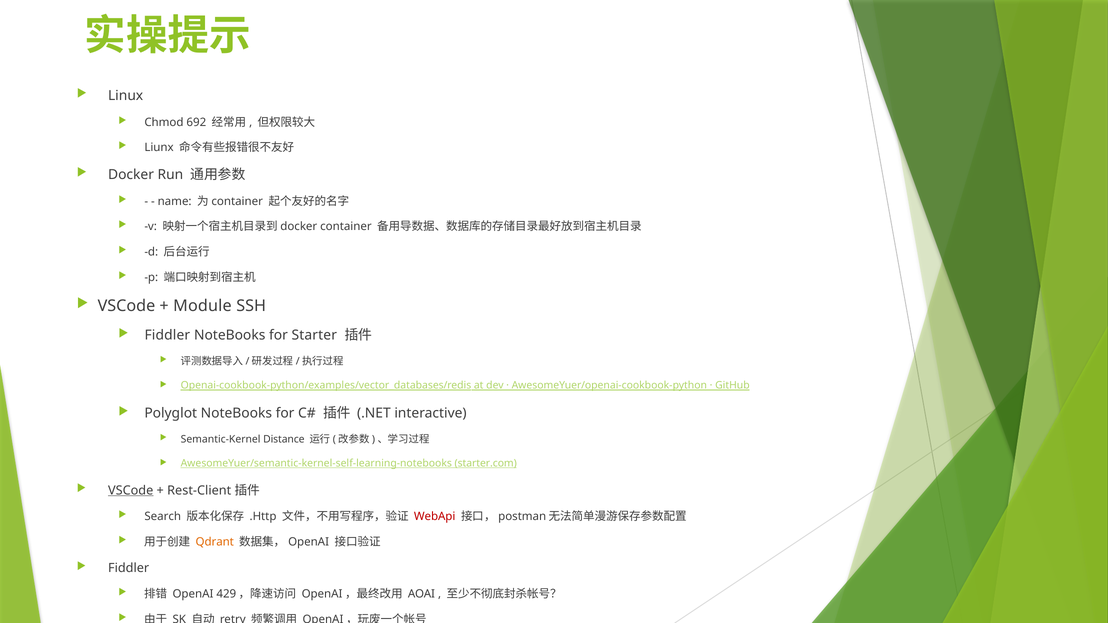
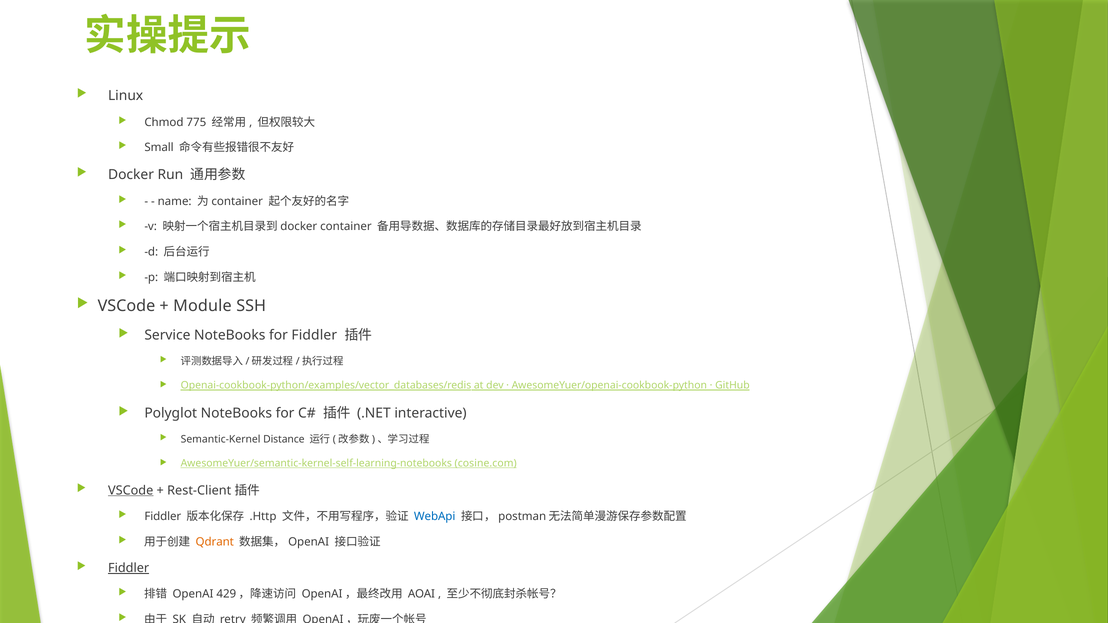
692: 692 -> 775
Liunx: Liunx -> Small
Fiddler at (167, 335): Fiddler -> Service
for Starter: Starter -> Fiddler
starter.com: starter.com -> cosine.com
Search at (163, 517): Search -> Fiddler
WebApi colour: red -> blue
Fiddler at (129, 568) underline: none -> present
